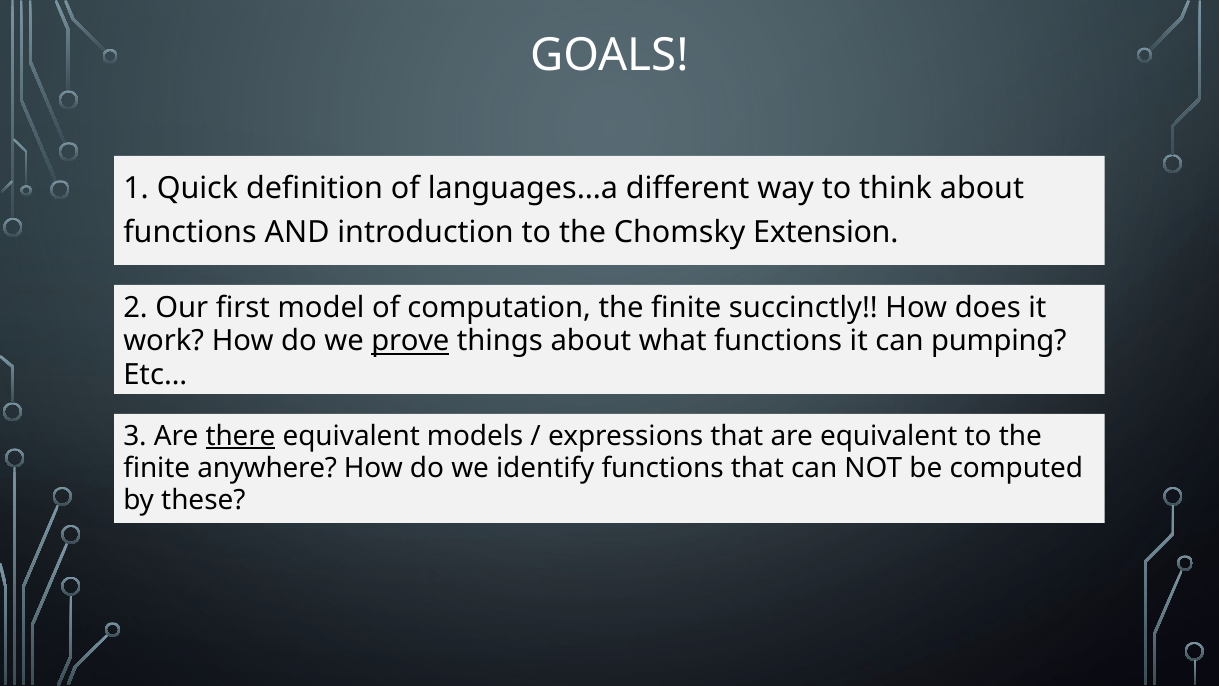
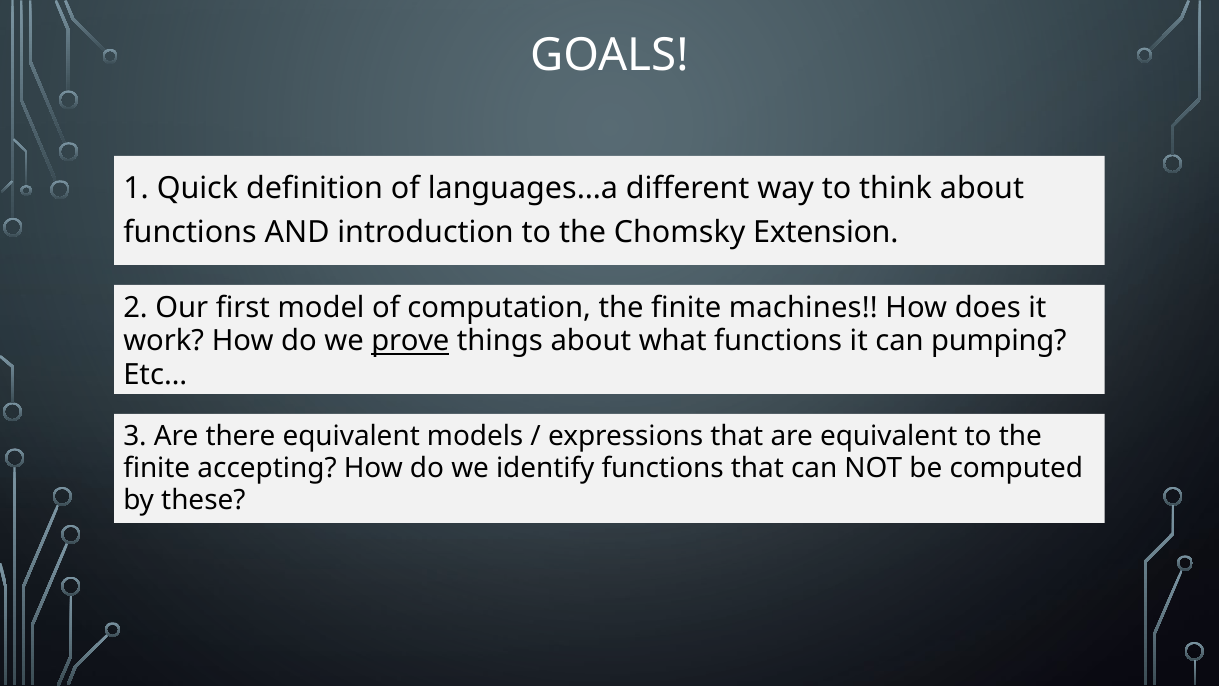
succinctly: succinctly -> machines
there underline: present -> none
anywhere: anywhere -> accepting
